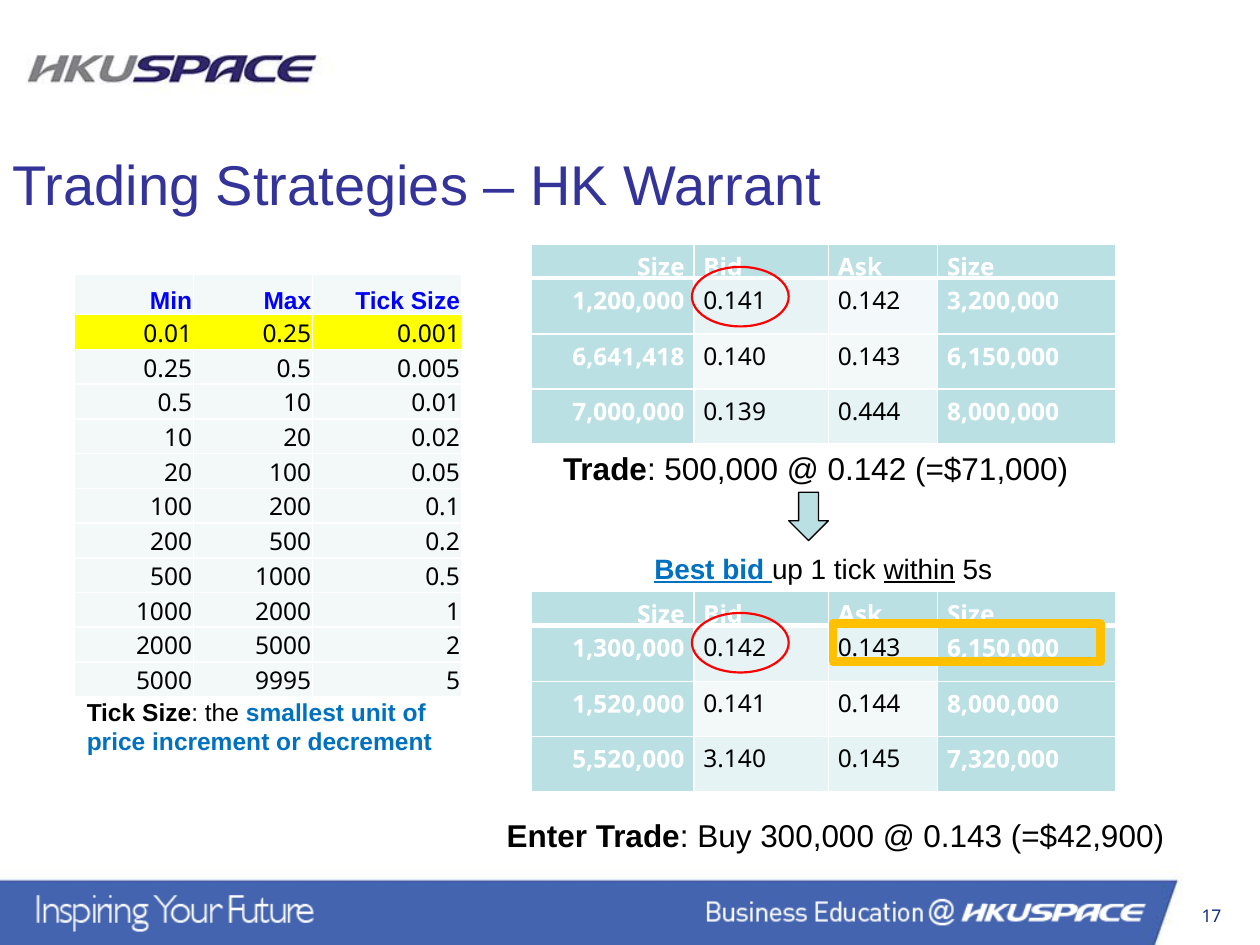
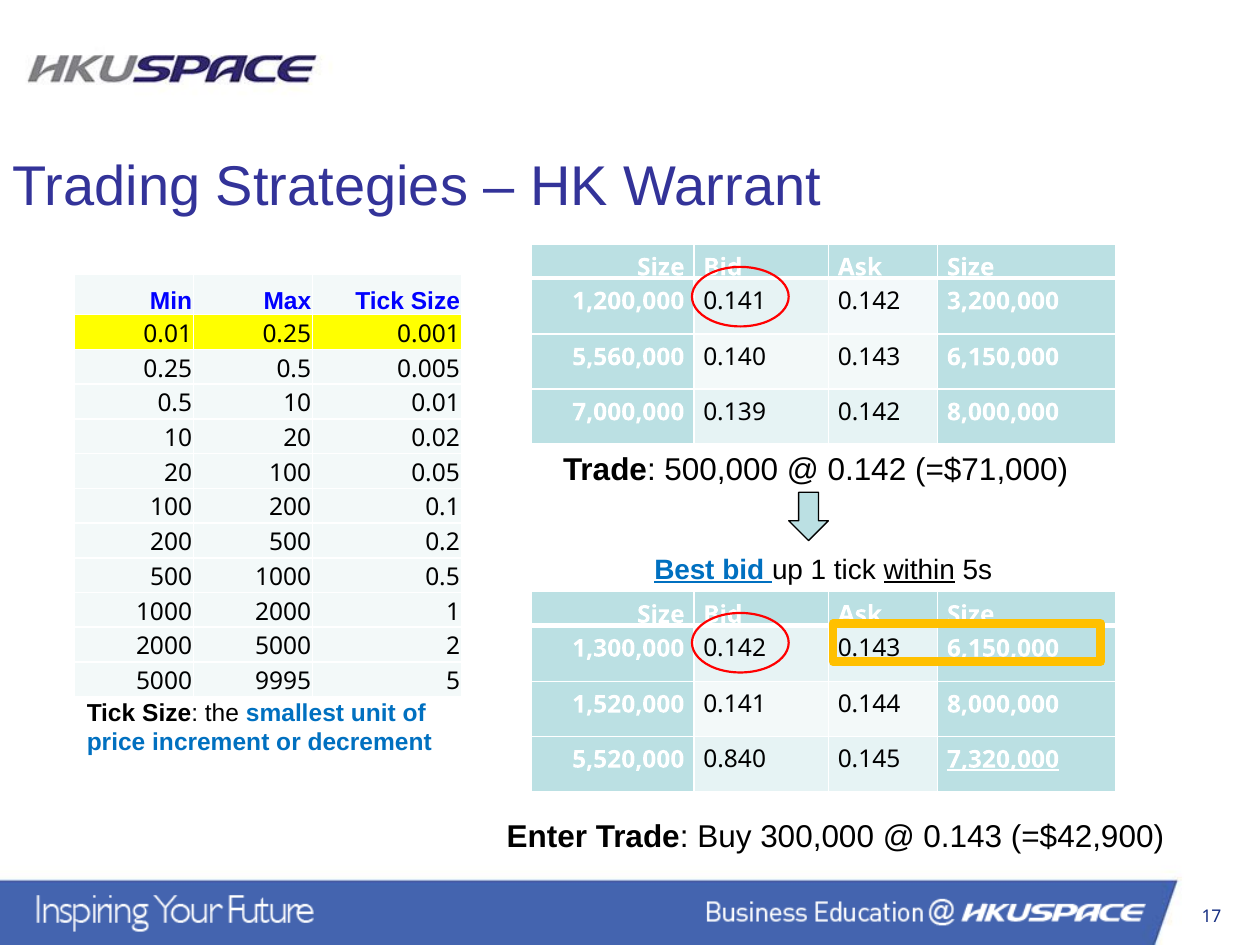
6,641,418: 6,641,418 -> 5,560,000
0.139 0.444: 0.444 -> 0.142
3.140: 3.140 -> 0.840
7,320,000 underline: none -> present
